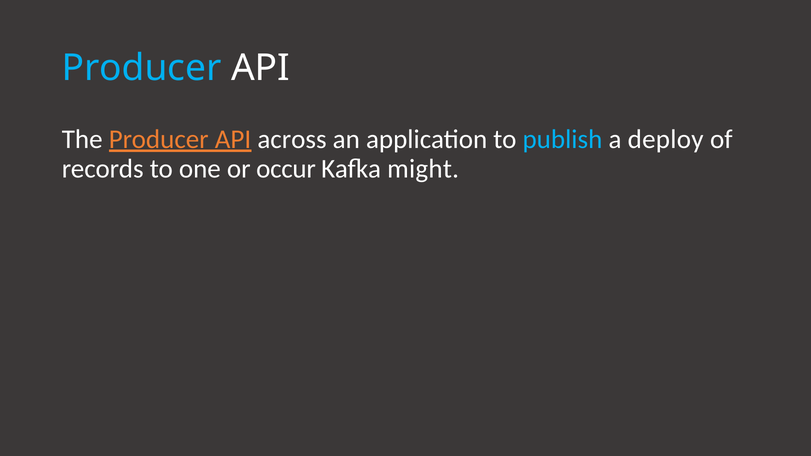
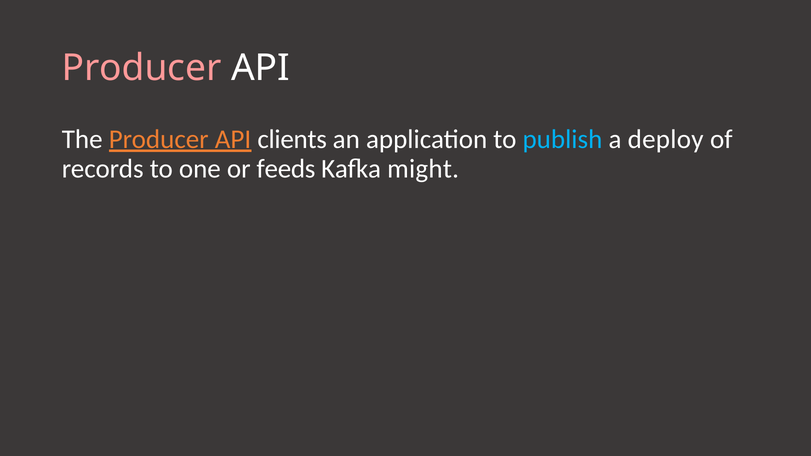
Producer at (142, 68) colour: light blue -> pink
across: across -> clients
occur: occur -> feeds
